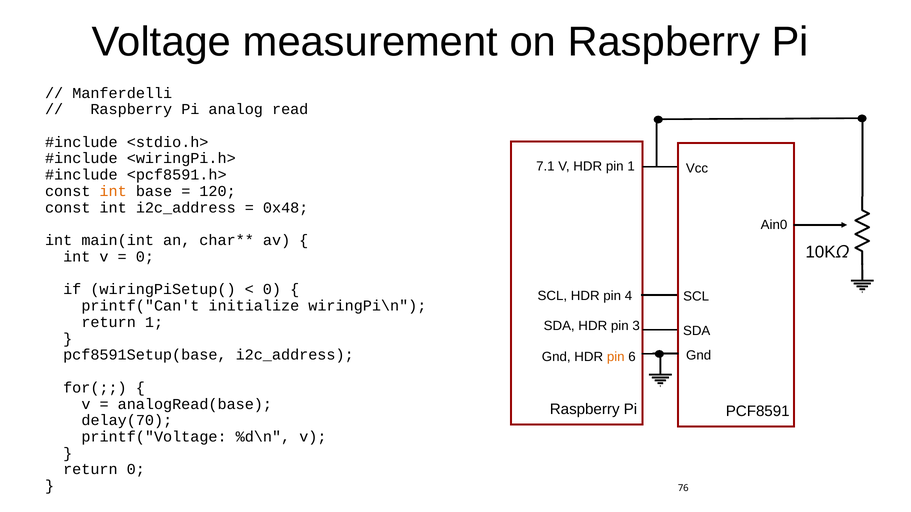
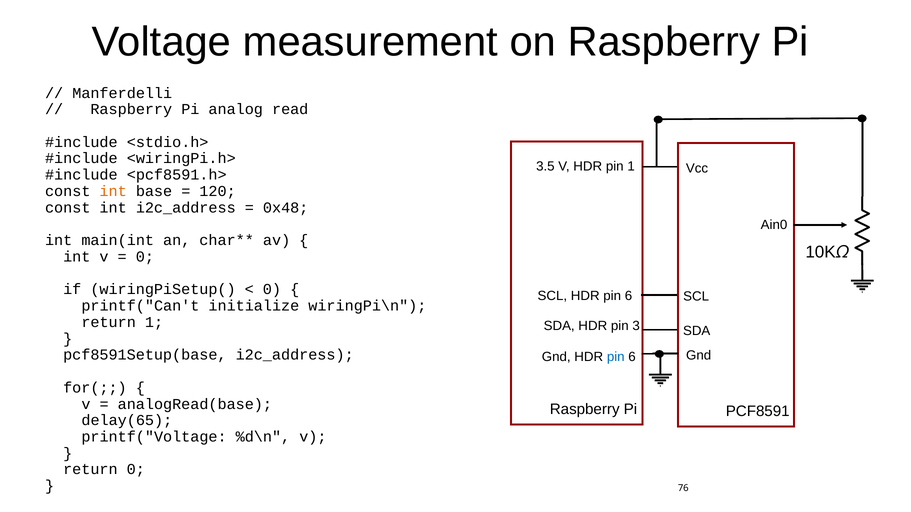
7.1: 7.1 -> 3.5
SCL HDR pin 4: 4 -> 6
pin at (616, 357) colour: orange -> blue
delay(70: delay(70 -> delay(65
